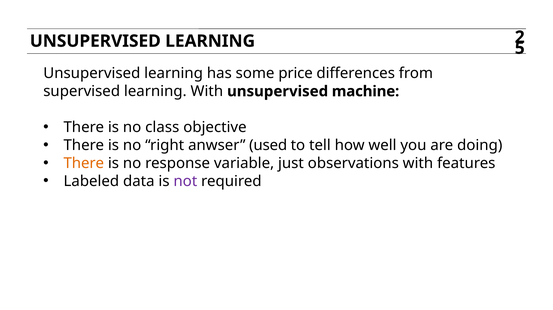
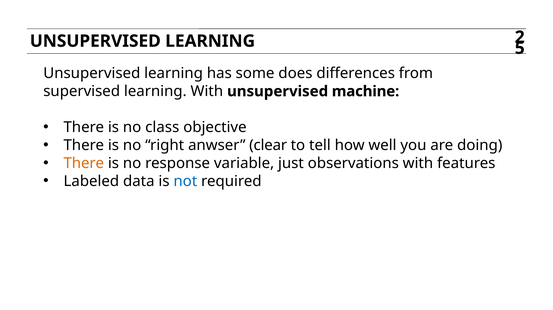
price: price -> does
used: used -> clear
not colour: purple -> blue
